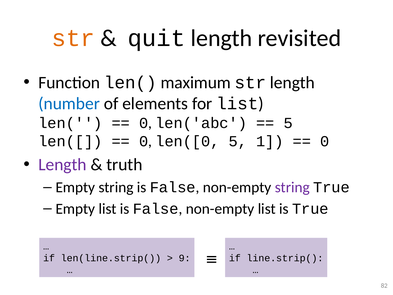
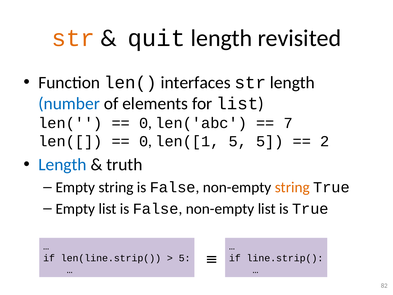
maximum: maximum -> interfaces
5 at (288, 123): 5 -> 7
len([0: len([0 -> len([1
5 1: 1 -> 5
0 at (325, 141): 0 -> 2
Length at (62, 165) colour: purple -> blue
string at (292, 187) colour: purple -> orange
9 at (185, 258): 9 -> 5
